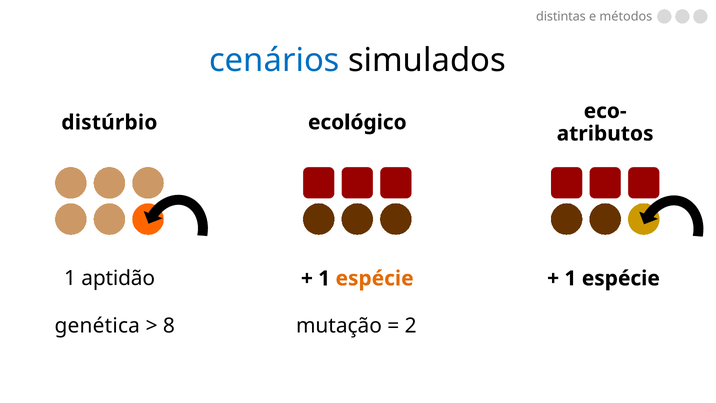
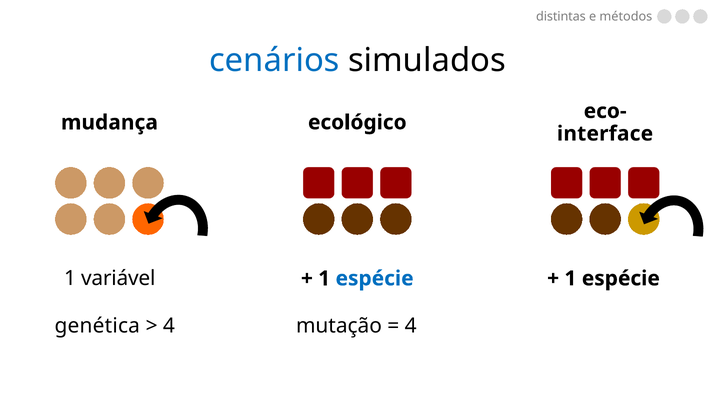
distúrbio: distúrbio -> mudança
atributos: atributos -> interface
aptidão: aptidão -> variável
espécie at (375, 278) colour: orange -> blue
8 at (169, 326): 8 -> 4
2 at (411, 326): 2 -> 4
